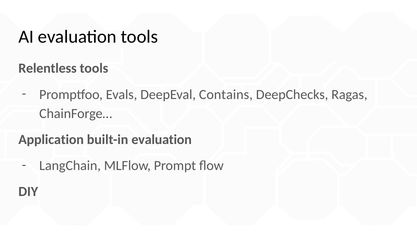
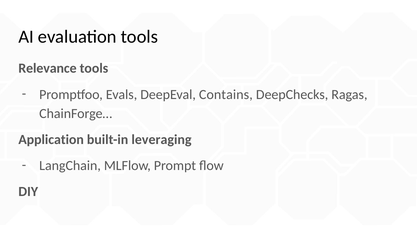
Relentless: Relentless -> Relevance
built-in evaluation: evaluation -> leveraging
